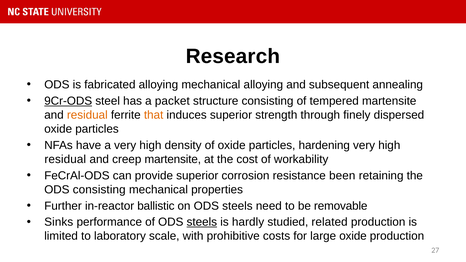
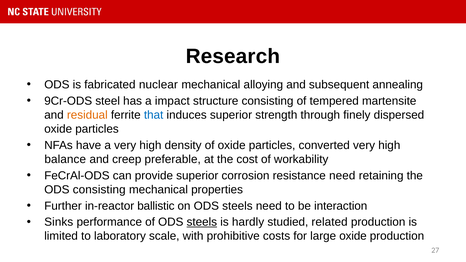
fabricated alloying: alloying -> nuclear
9Cr-ODS underline: present -> none
packet: packet -> impact
that colour: orange -> blue
hardening: hardening -> converted
residual at (65, 159): residual -> balance
creep martensite: martensite -> preferable
resistance been: been -> need
removable: removable -> interaction
